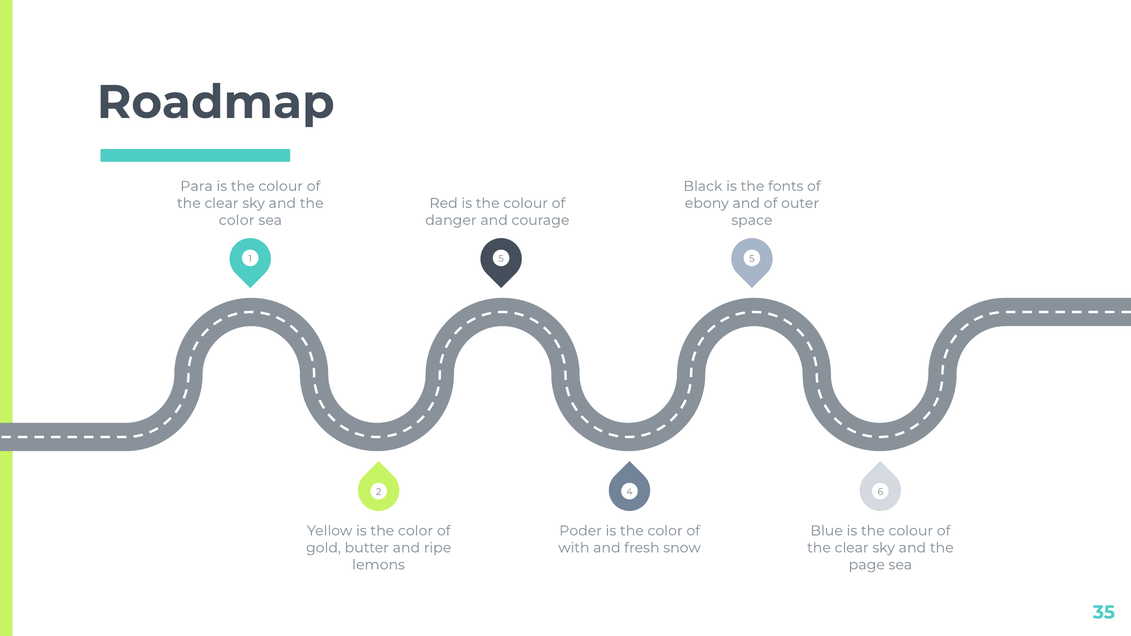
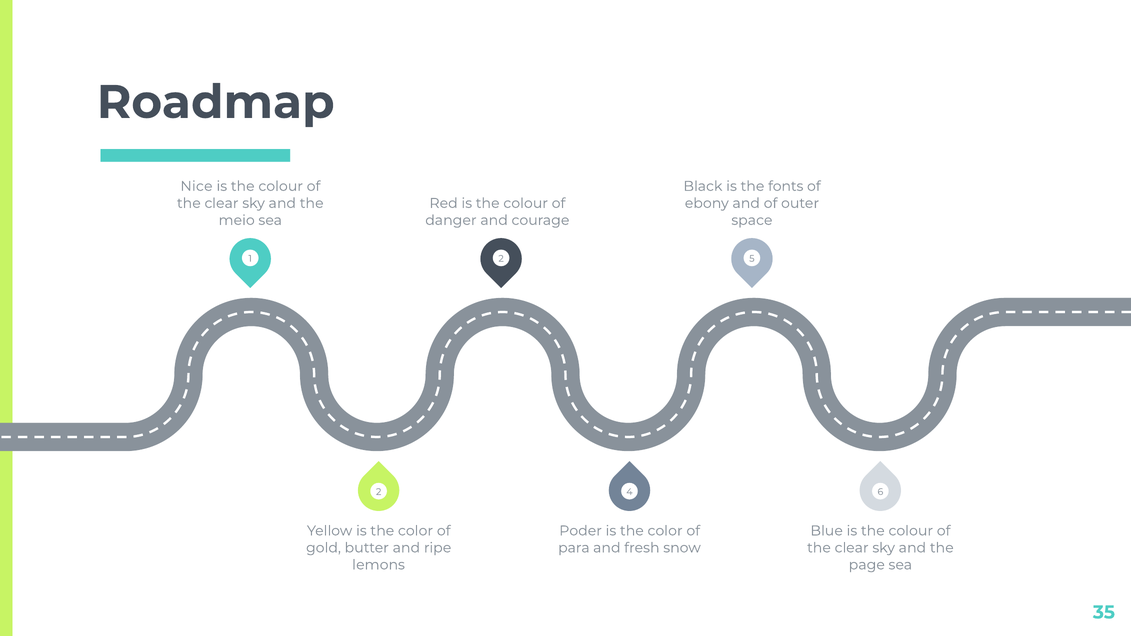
Para: Para -> Nice
color at (237, 220): color -> meio
1 5: 5 -> 2
with: with -> para
